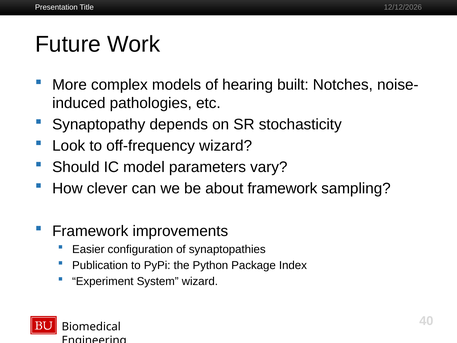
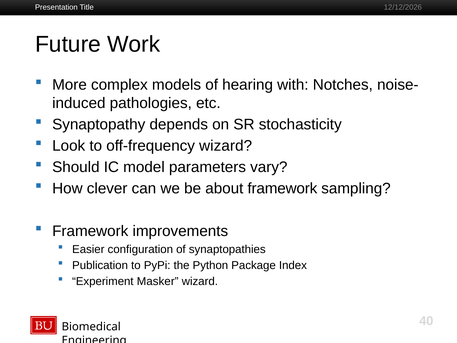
built: built -> with
System: System -> Masker
